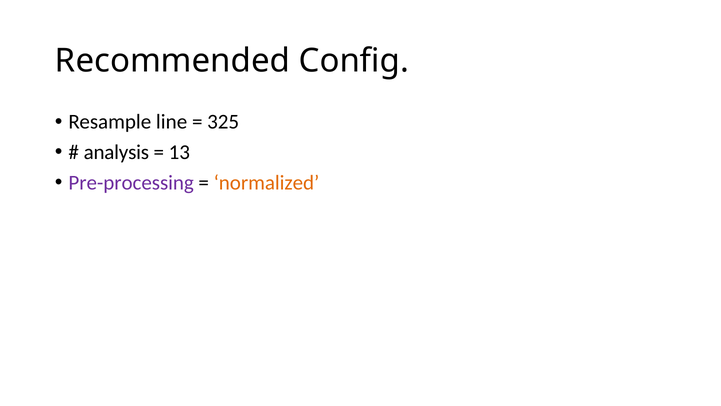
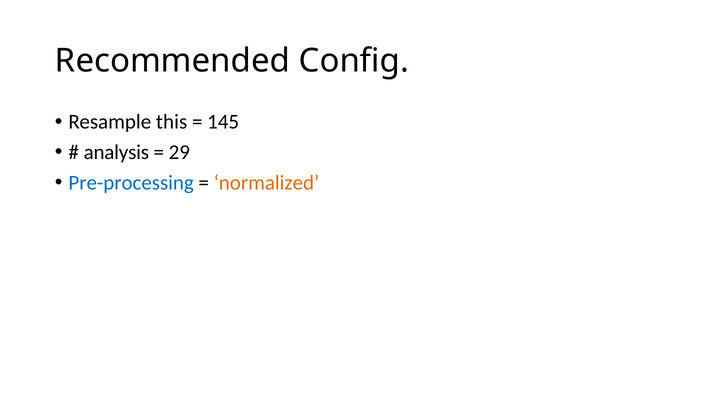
line: line -> this
325: 325 -> 145
13: 13 -> 29
Pre-processing colour: purple -> blue
